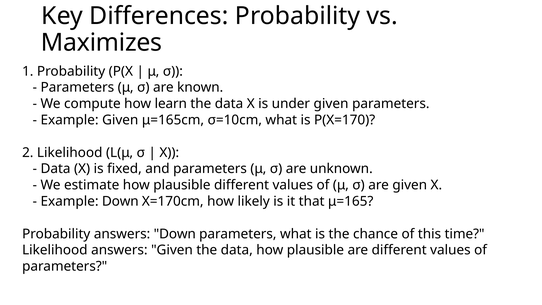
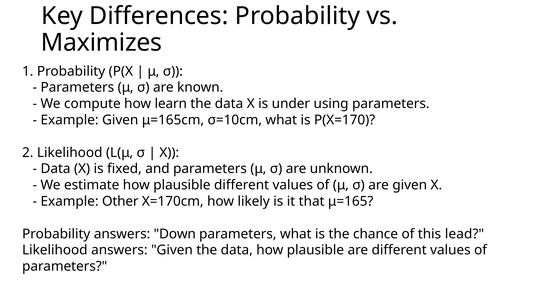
under given: given -> using
Example Down: Down -> Other
time: time -> lead
